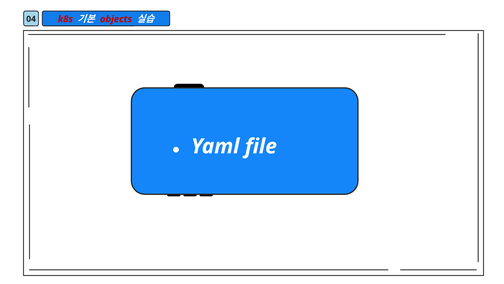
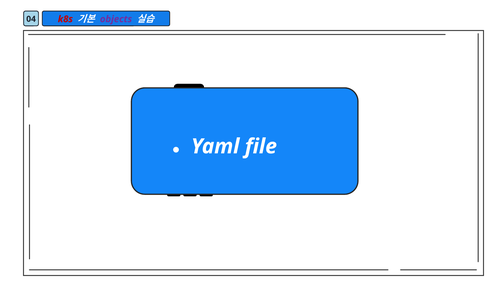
objects colour: red -> purple
